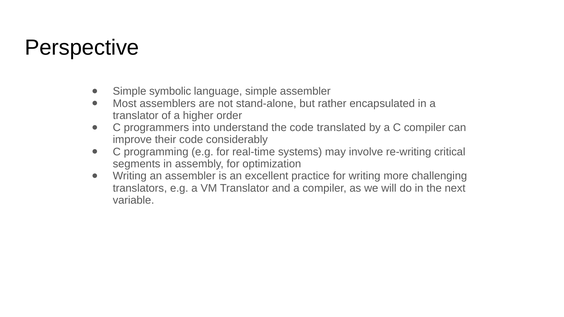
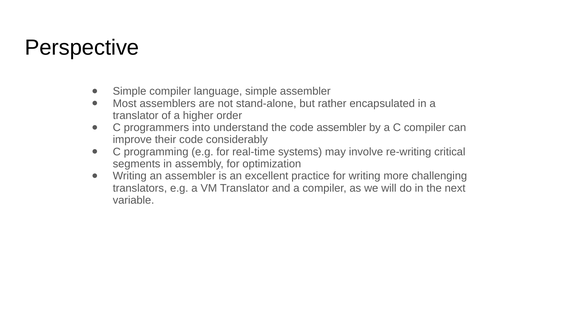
Simple symbolic: symbolic -> compiler
code translated: translated -> assembler
